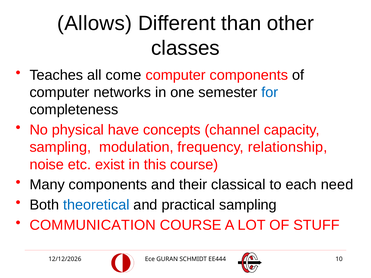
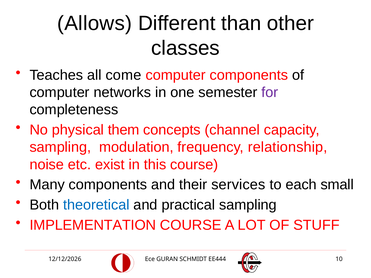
for colour: blue -> purple
have: have -> them
classical: classical -> services
need: need -> small
COMMUNICATION: COMMUNICATION -> IMPLEMENTATION
